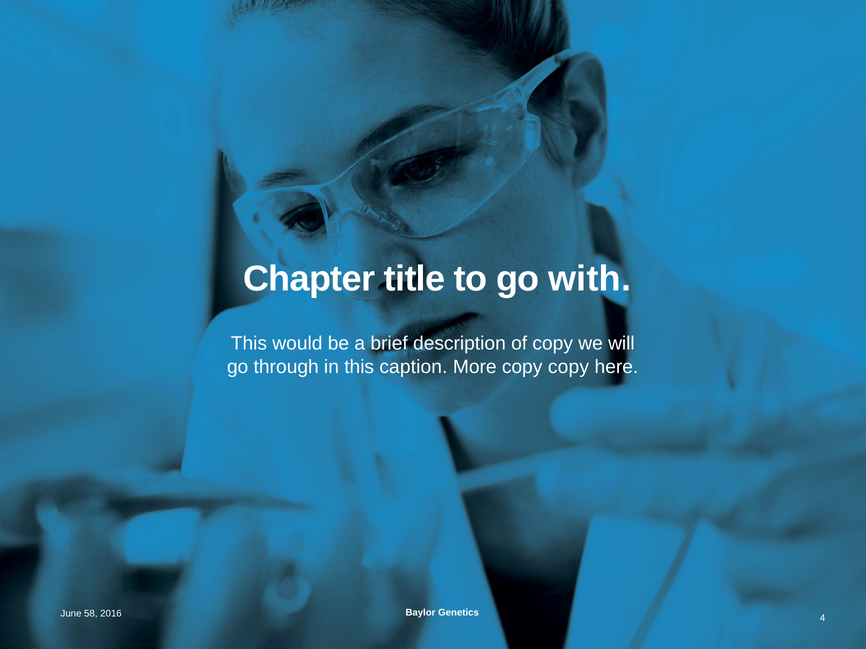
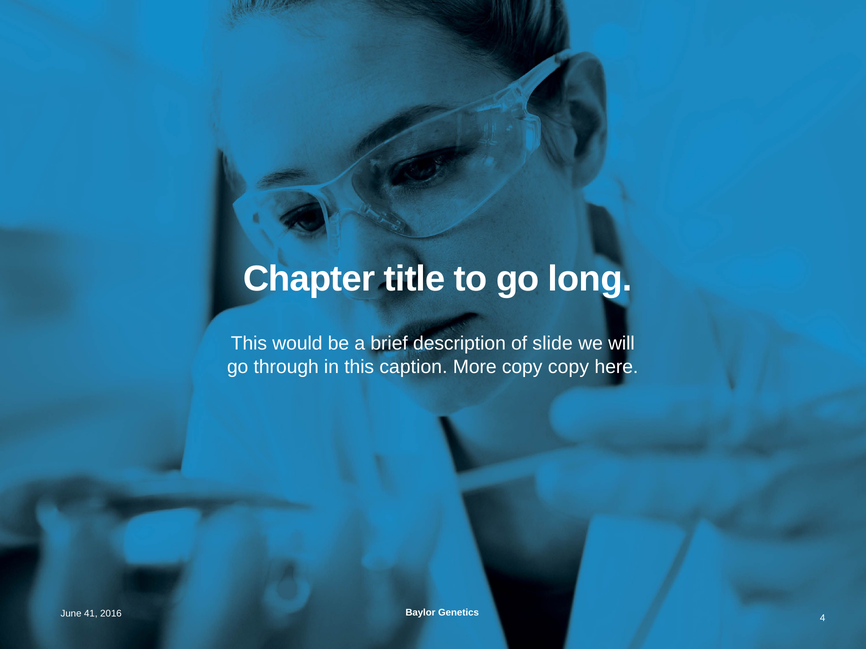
with: with -> long
of copy: copy -> slide
58: 58 -> 41
